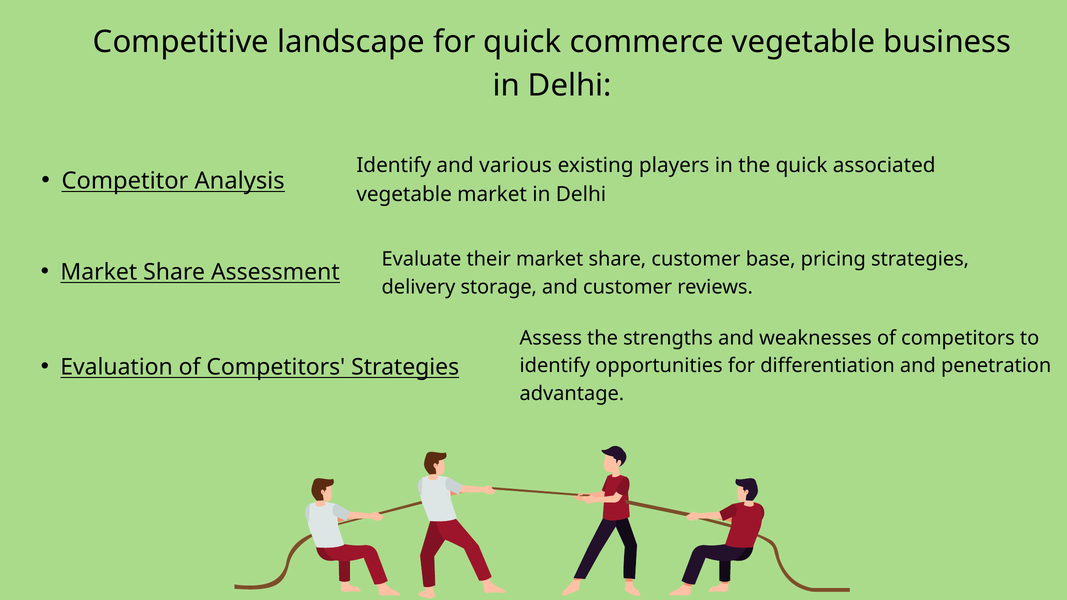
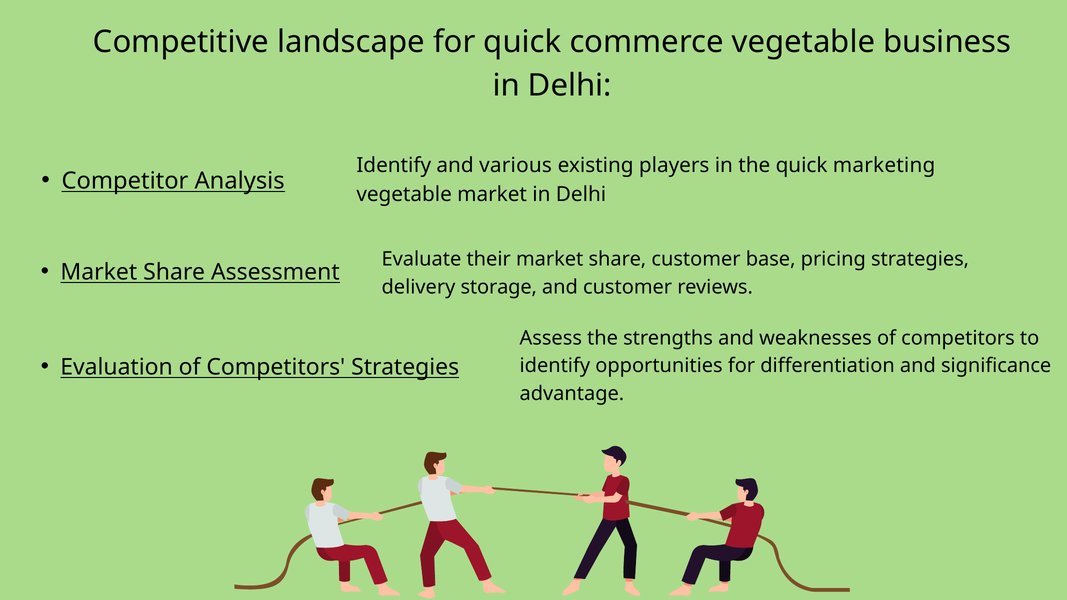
associated: associated -> marketing
penetration: penetration -> significance
